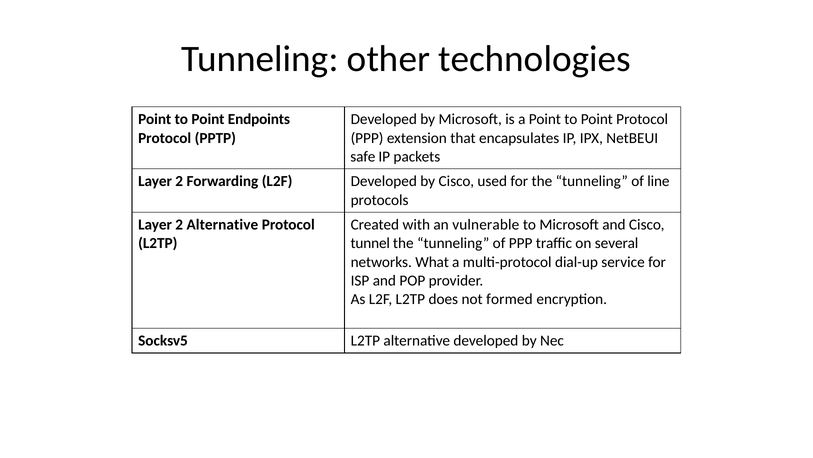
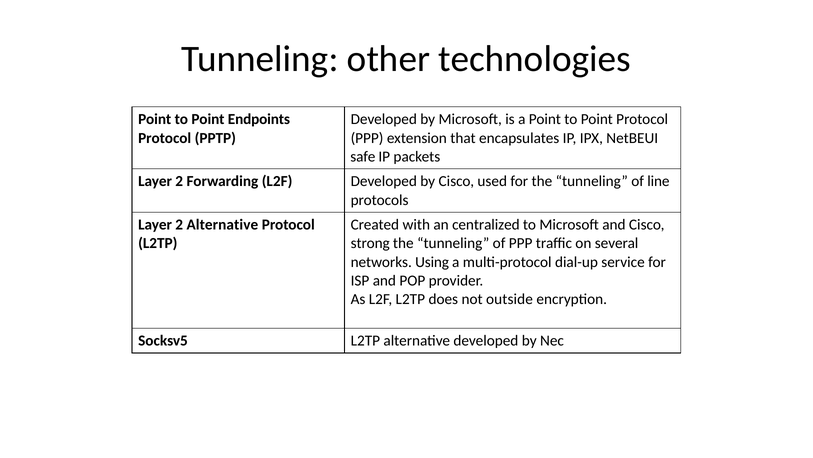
vulnerable: vulnerable -> centralized
tunnel: tunnel -> strong
What: What -> Using
formed: formed -> outside
